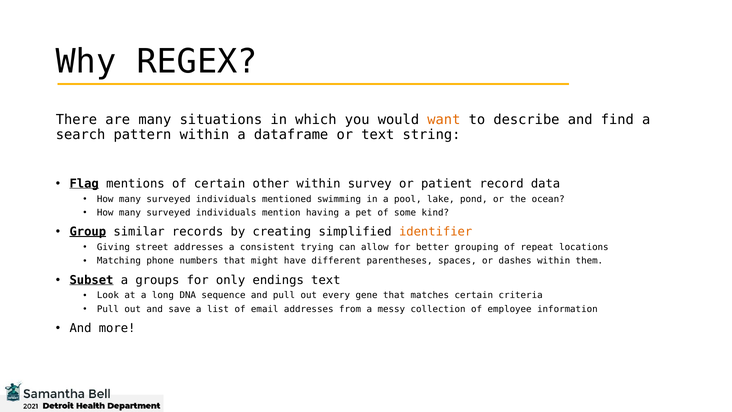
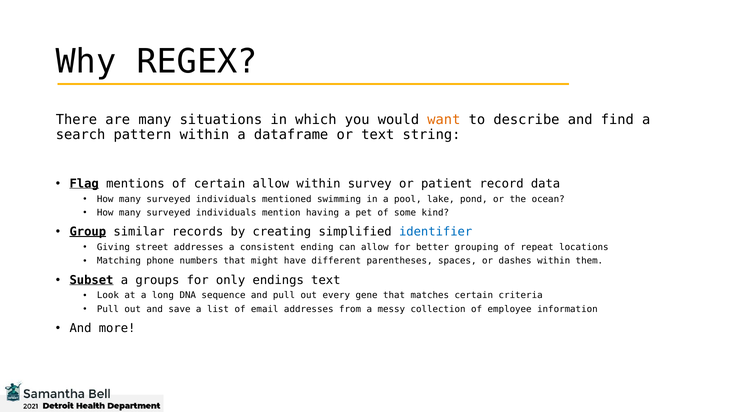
certain other: other -> allow
identifier colour: orange -> blue
trying: trying -> ending
